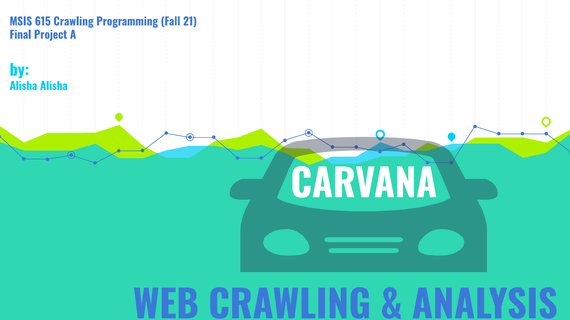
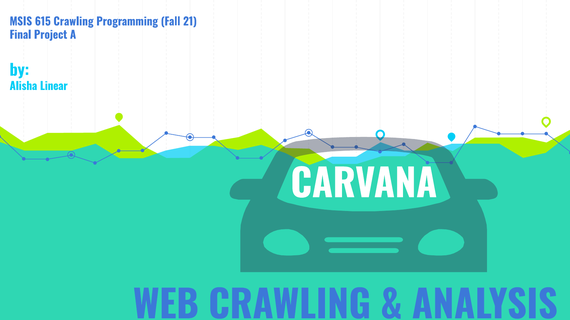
Alisha Alisha: Alisha -> Linear
